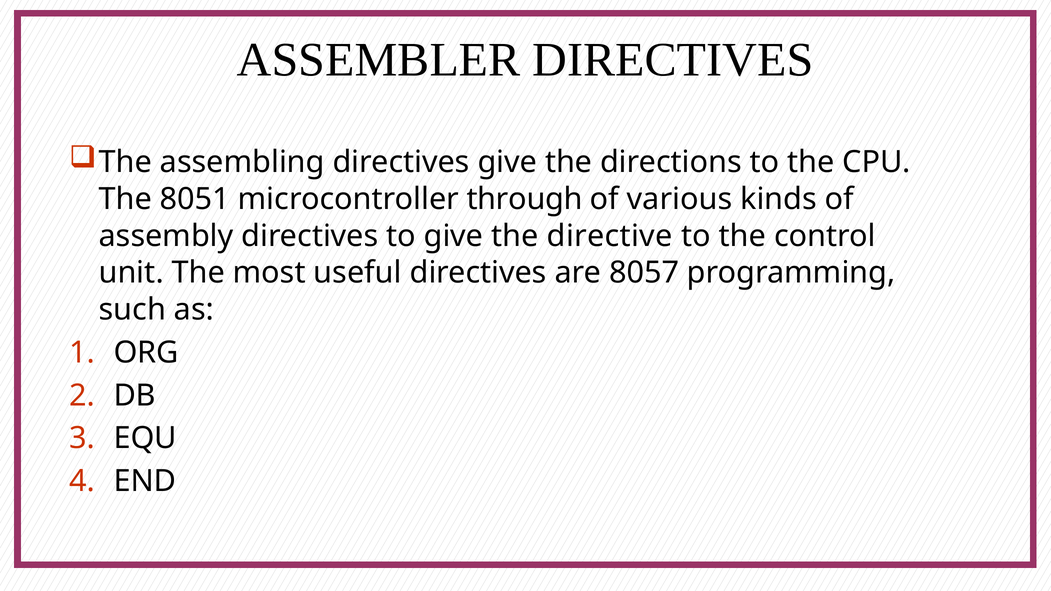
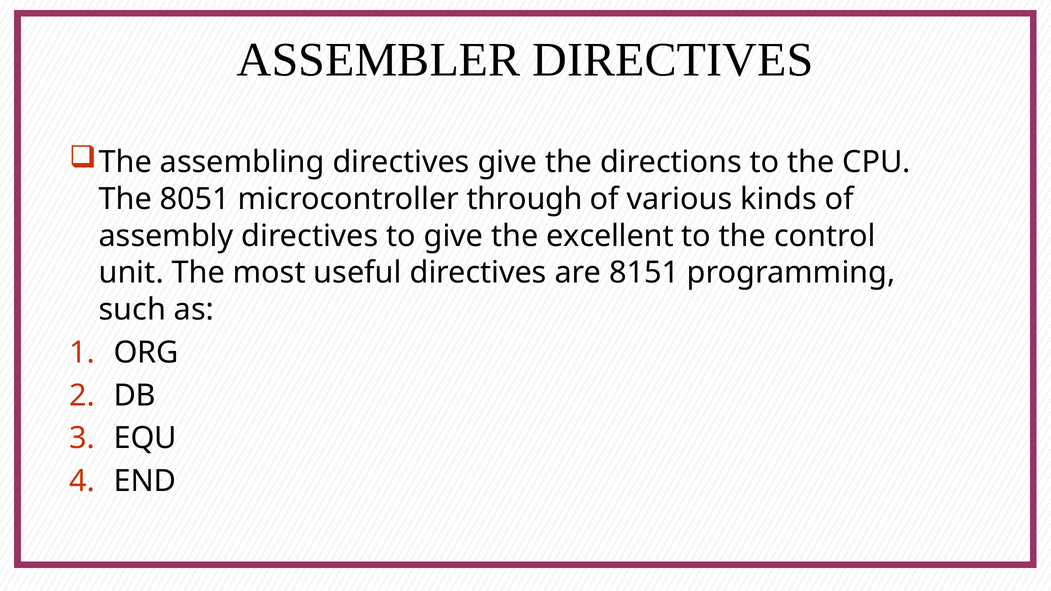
directive: directive -> excellent
8057: 8057 -> 8151
